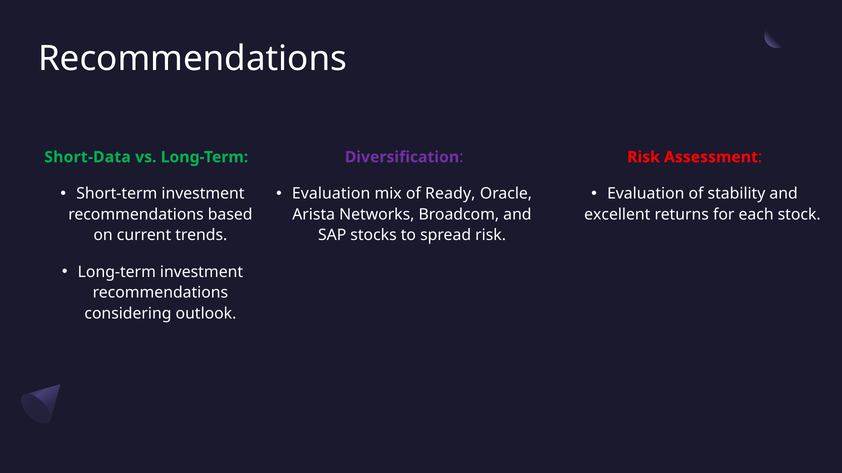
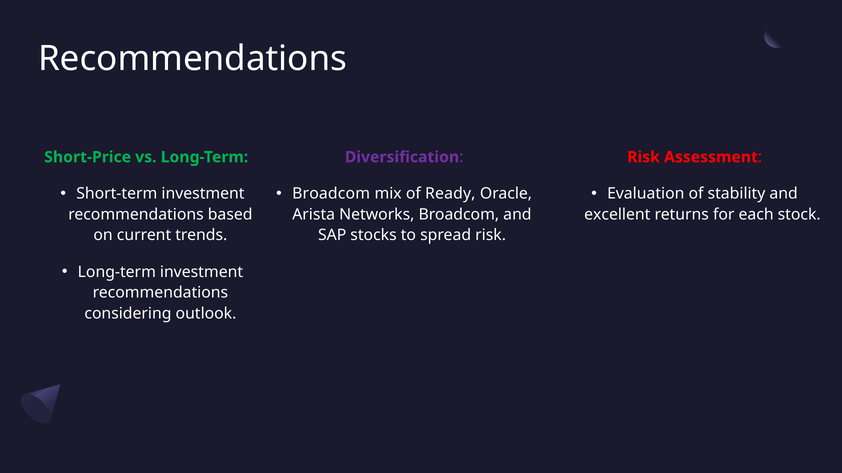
Short-Data: Short-Data -> Short-Price
Evaluation at (331, 194): Evaluation -> Broadcom
